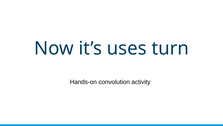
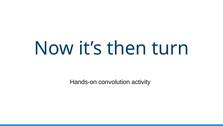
uses: uses -> then
